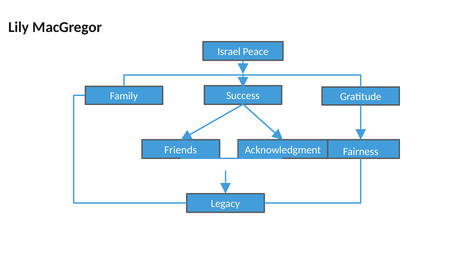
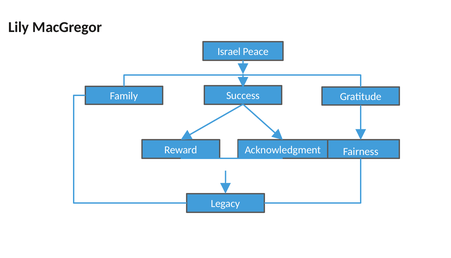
Friends: Friends -> Reward
